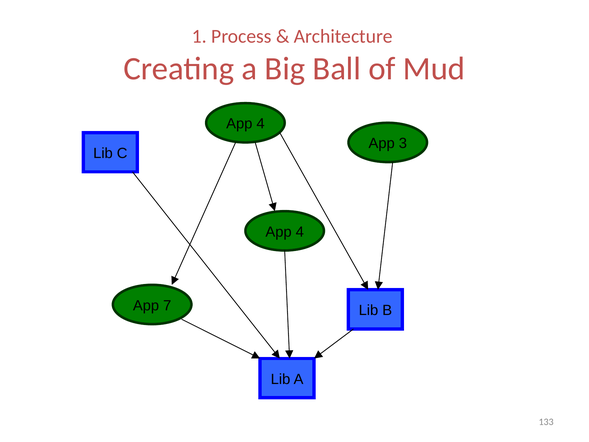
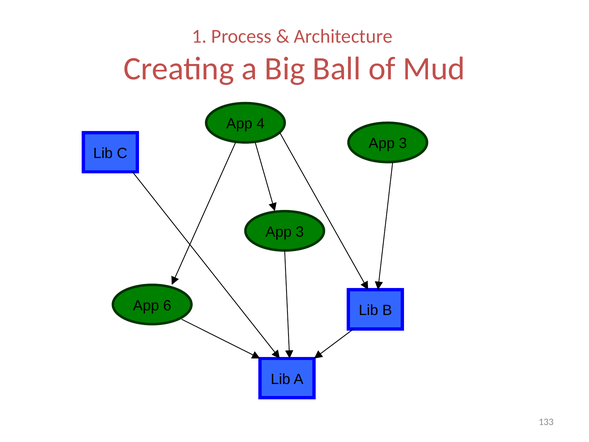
4 at (300, 232): 4 -> 3
7: 7 -> 6
